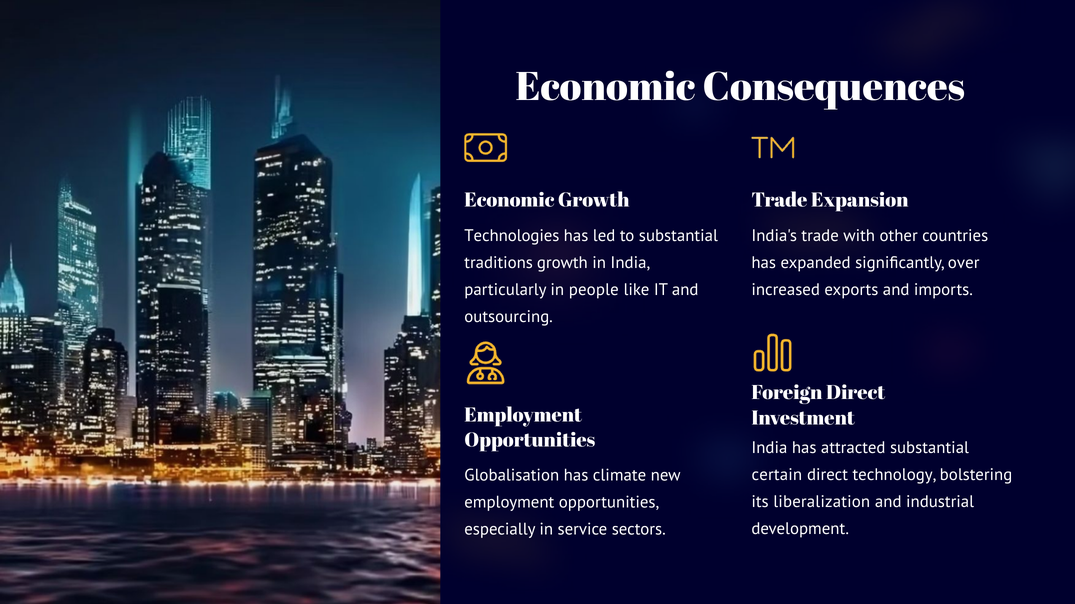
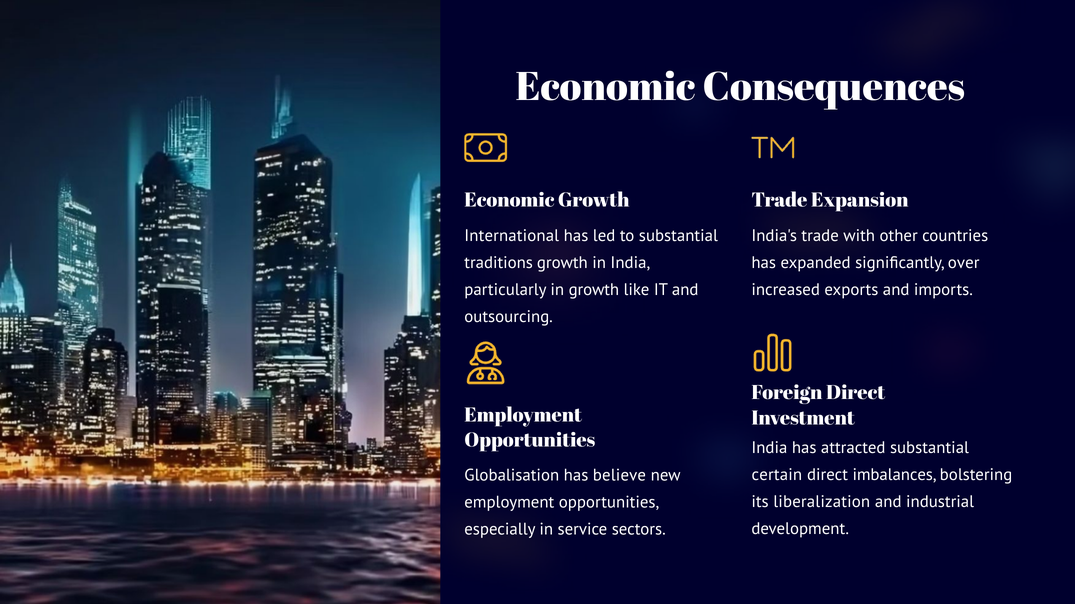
Technologies: Technologies -> International
in people: people -> growth
technology: technology -> imbalances
climate: climate -> believe
